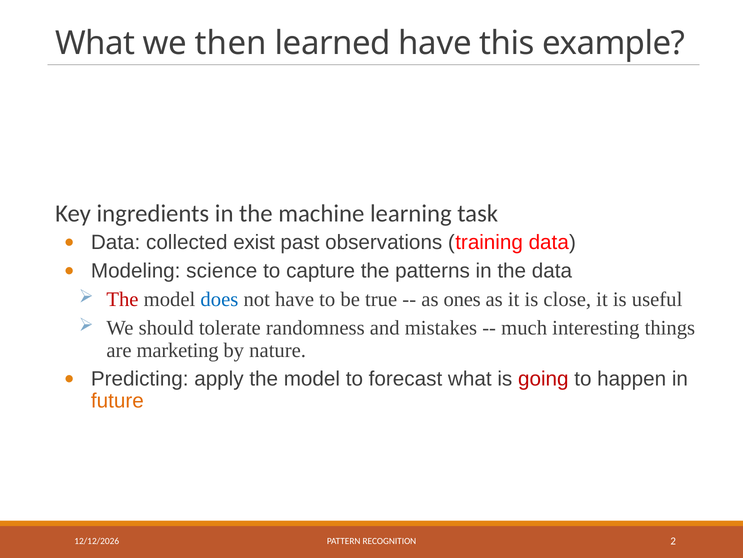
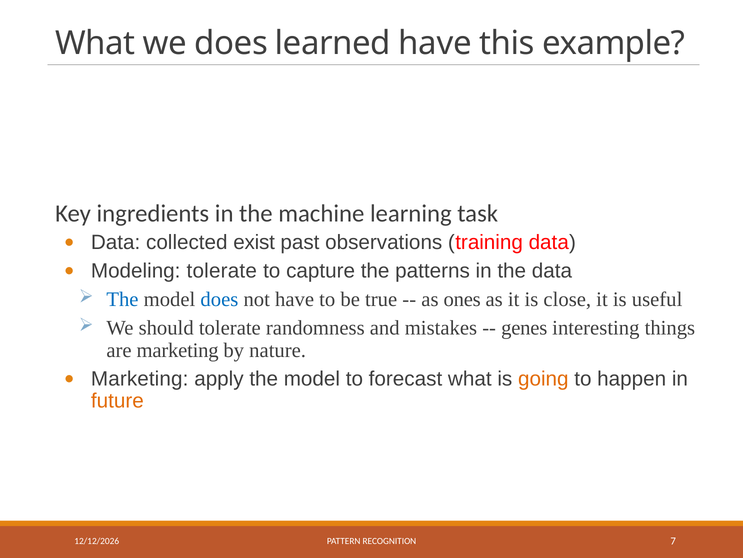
we then: then -> does
Modeling science: science -> tolerate
The at (122, 299) colour: red -> blue
much: much -> genes
Predicting at (140, 378): Predicting -> Marketing
going colour: red -> orange
2: 2 -> 7
